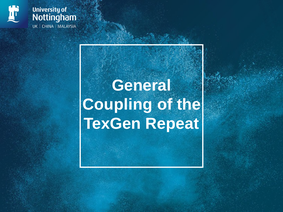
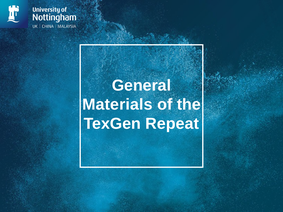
Coupling: Coupling -> Materials
